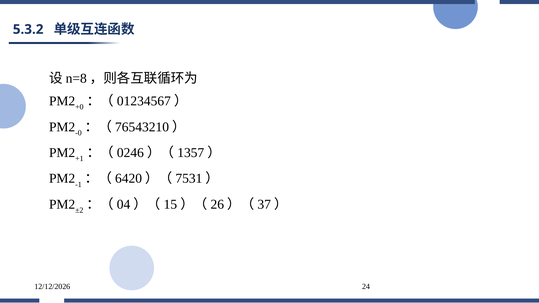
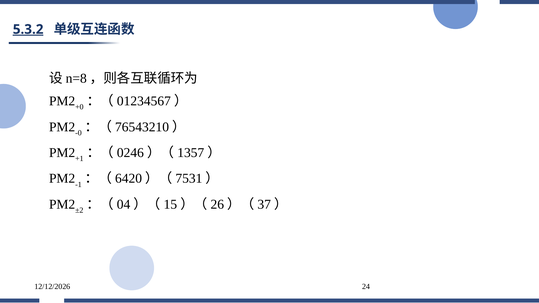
5.3.2 underline: none -> present
